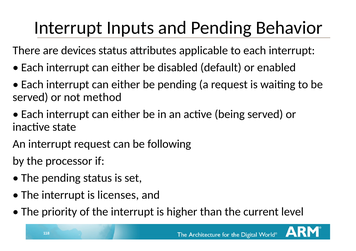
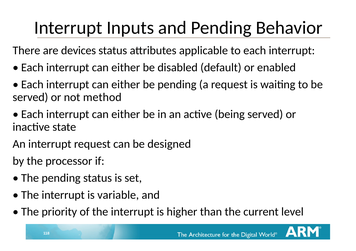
following: following -> designed
licenses: licenses -> variable
